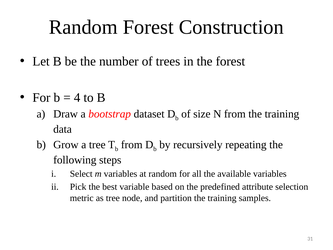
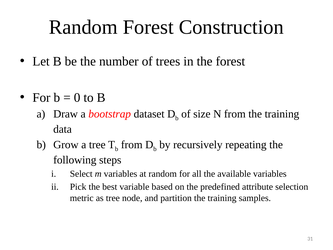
4: 4 -> 0
